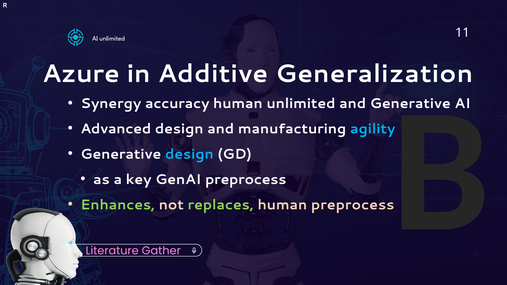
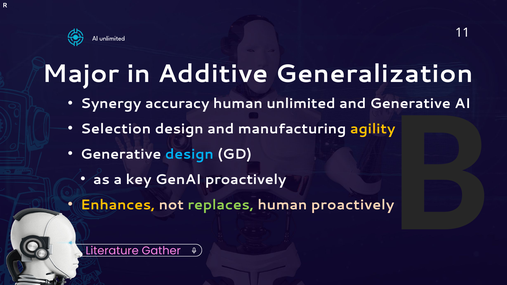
Azure: Azure -> Major
Advanced: Advanced -> Selection
agility colour: light blue -> yellow
GenAI preprocess: preprocess -> proactively
Enhances colour: light green -> yellow
human preprocess: preprocess -> proactively
